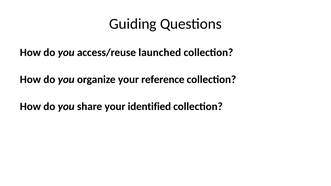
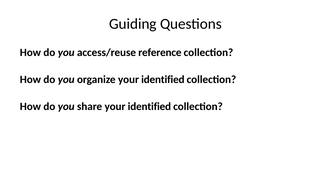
launched: launched -> reference
organize your reference: reference -> identified
